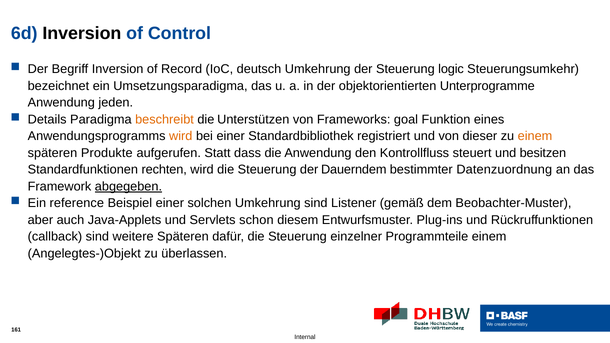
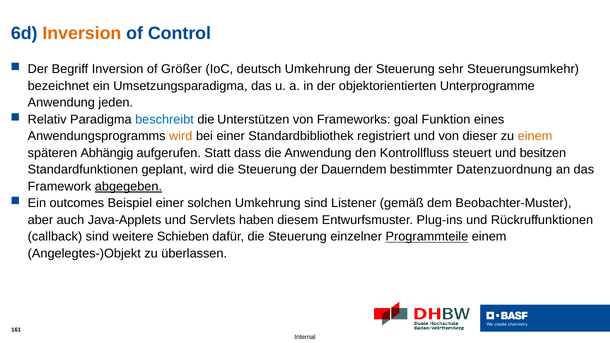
Inversion at (82, 33) colour: black -> orange
Record: Record -> Größer
logic: logic -> sehr
Details: Details -> Relativ
beschreibt colour: orange -> blue
Produkte: Produkte -> Abhängig
rechten: rechten -> geplant
reference: reference -> outcomes
schon: schon -> haben
weitere Späteren: Späteren -> Schieben
Programmteile underline: none -> present
